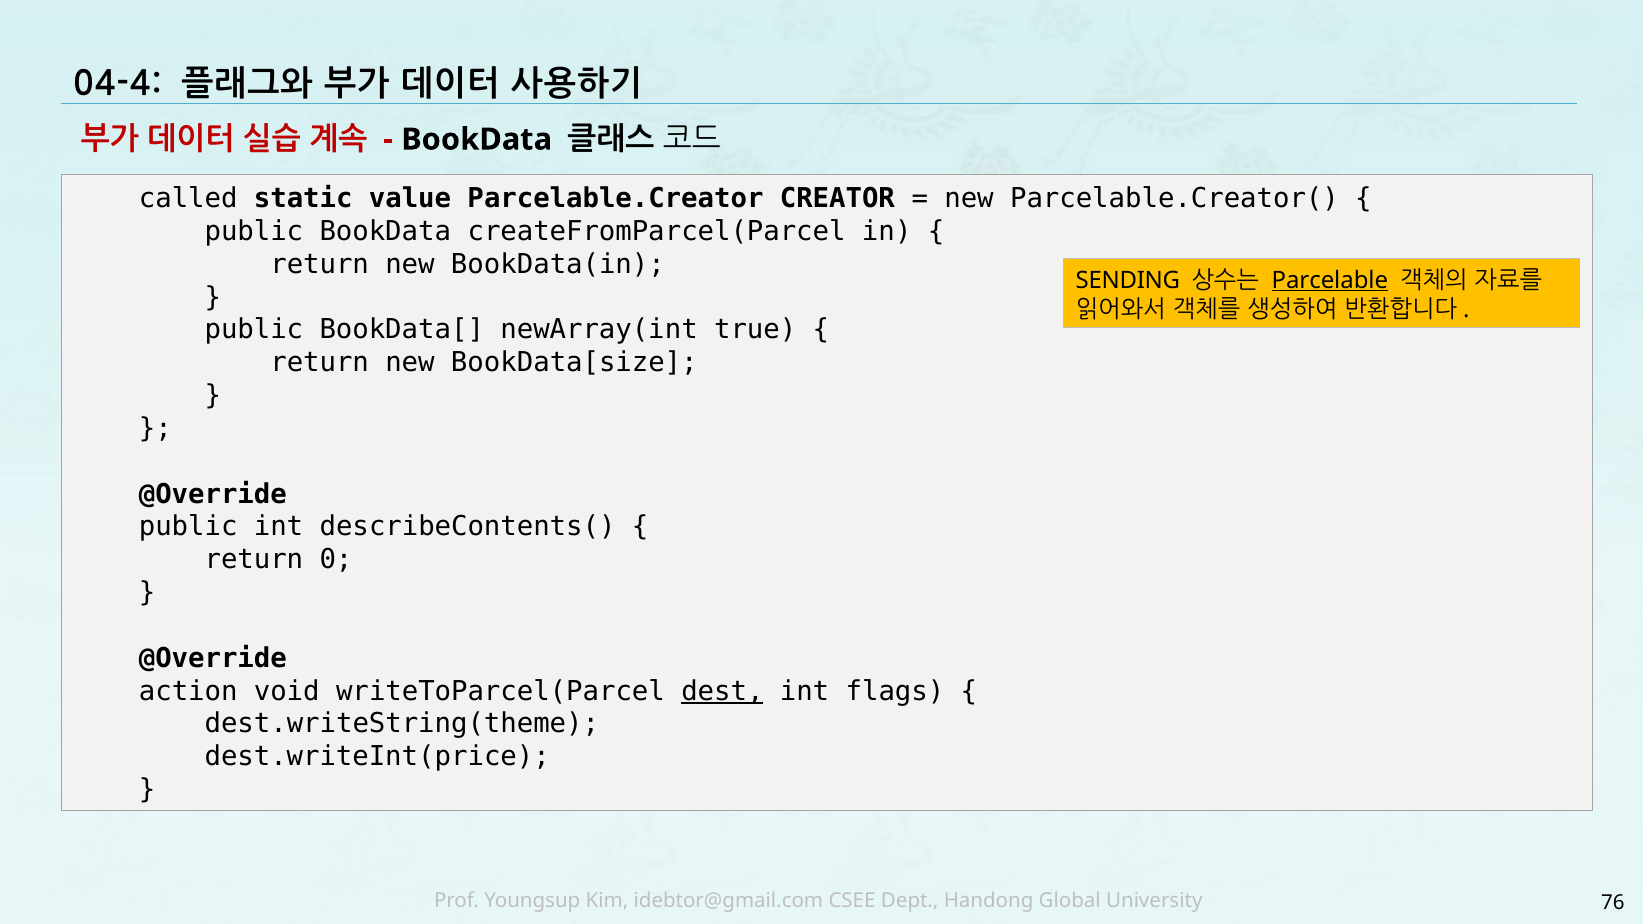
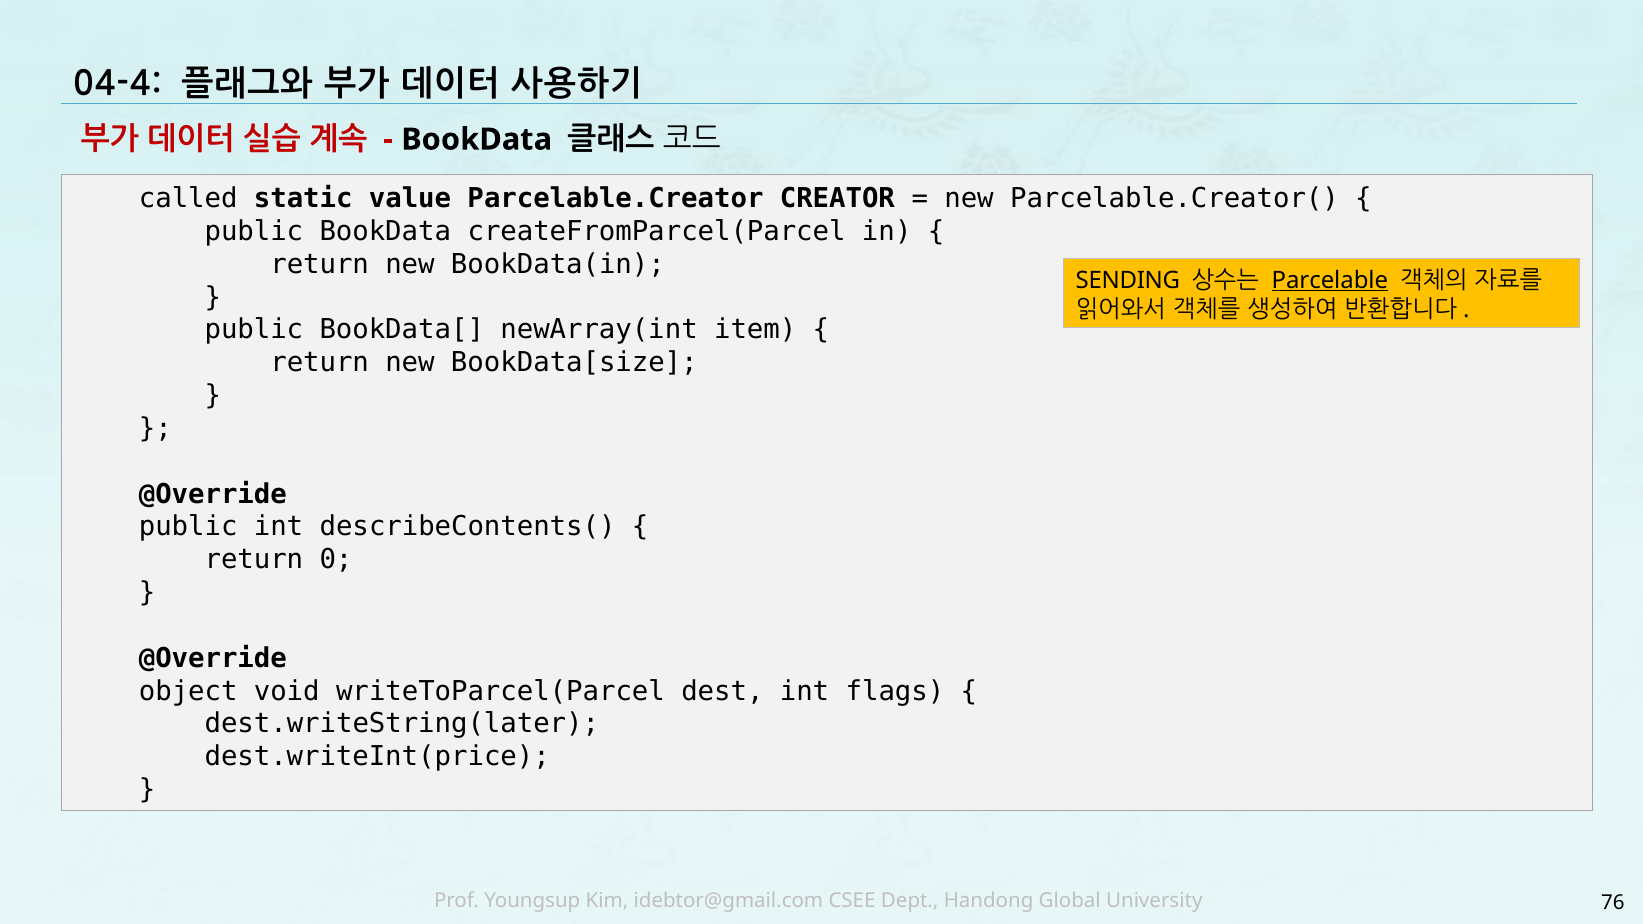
true: true -> item
action: action -> object
dest underline: present -> none
dest.writeString(theme: dest.writeString(theme -> dest.writeString(later
